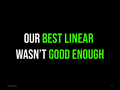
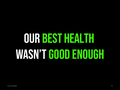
LINEAR: LINEAR -> HEALTH
